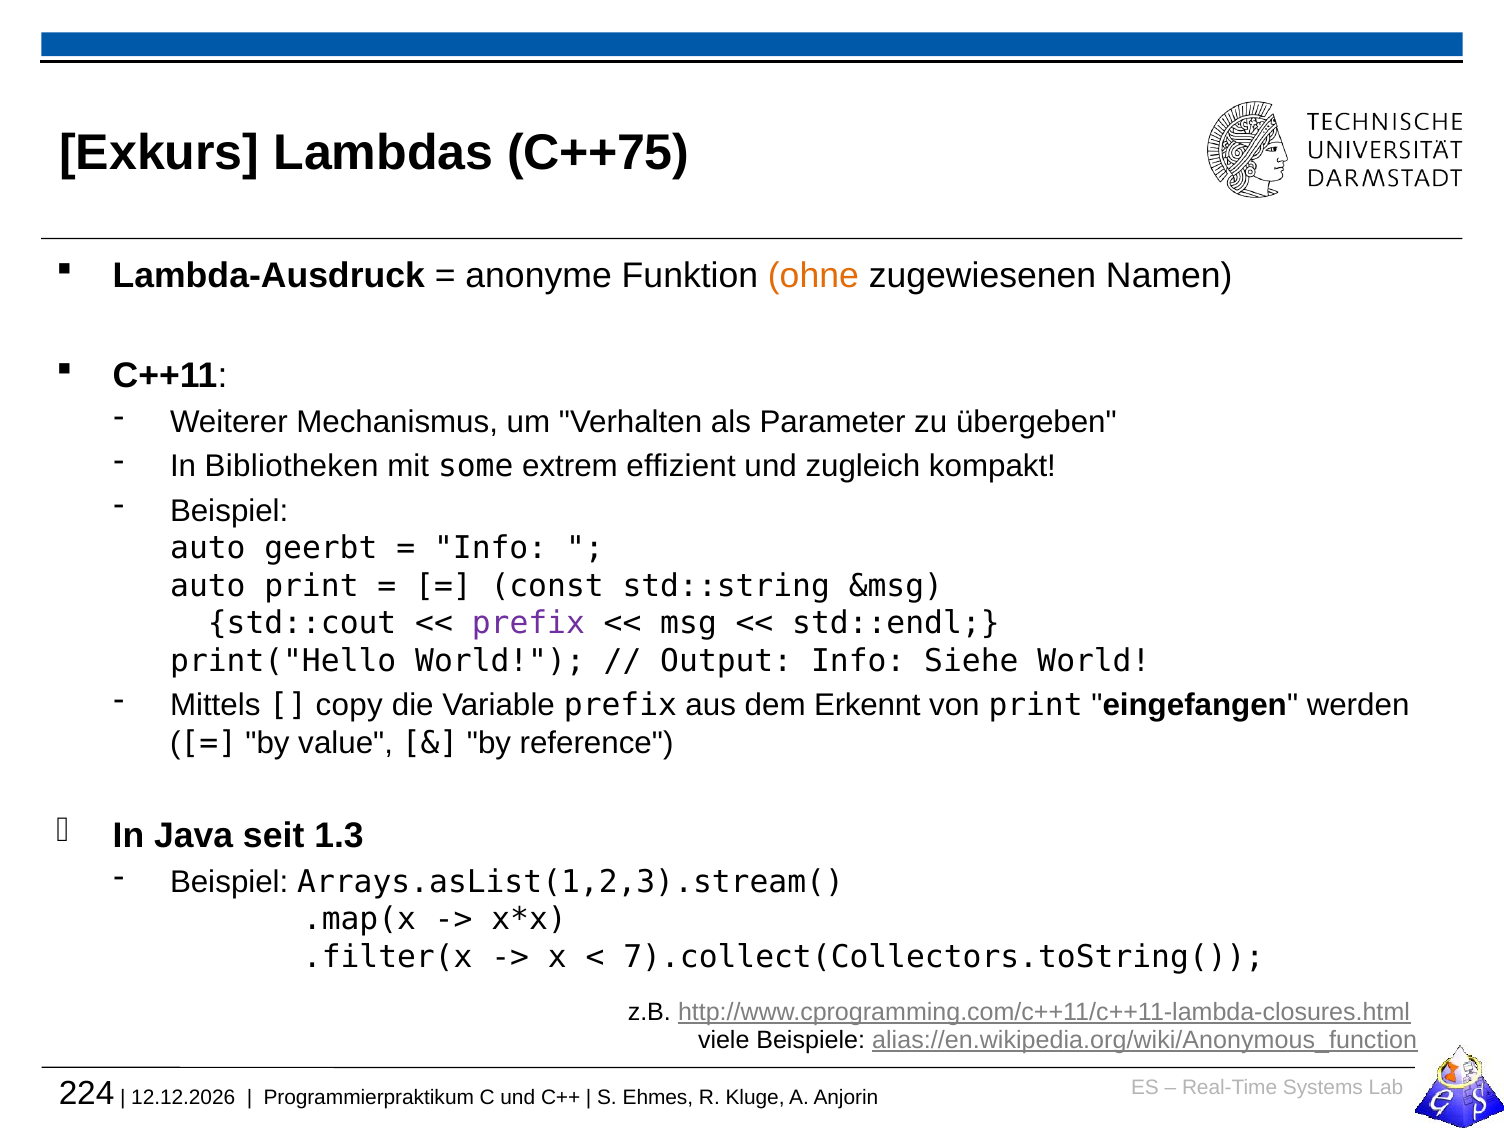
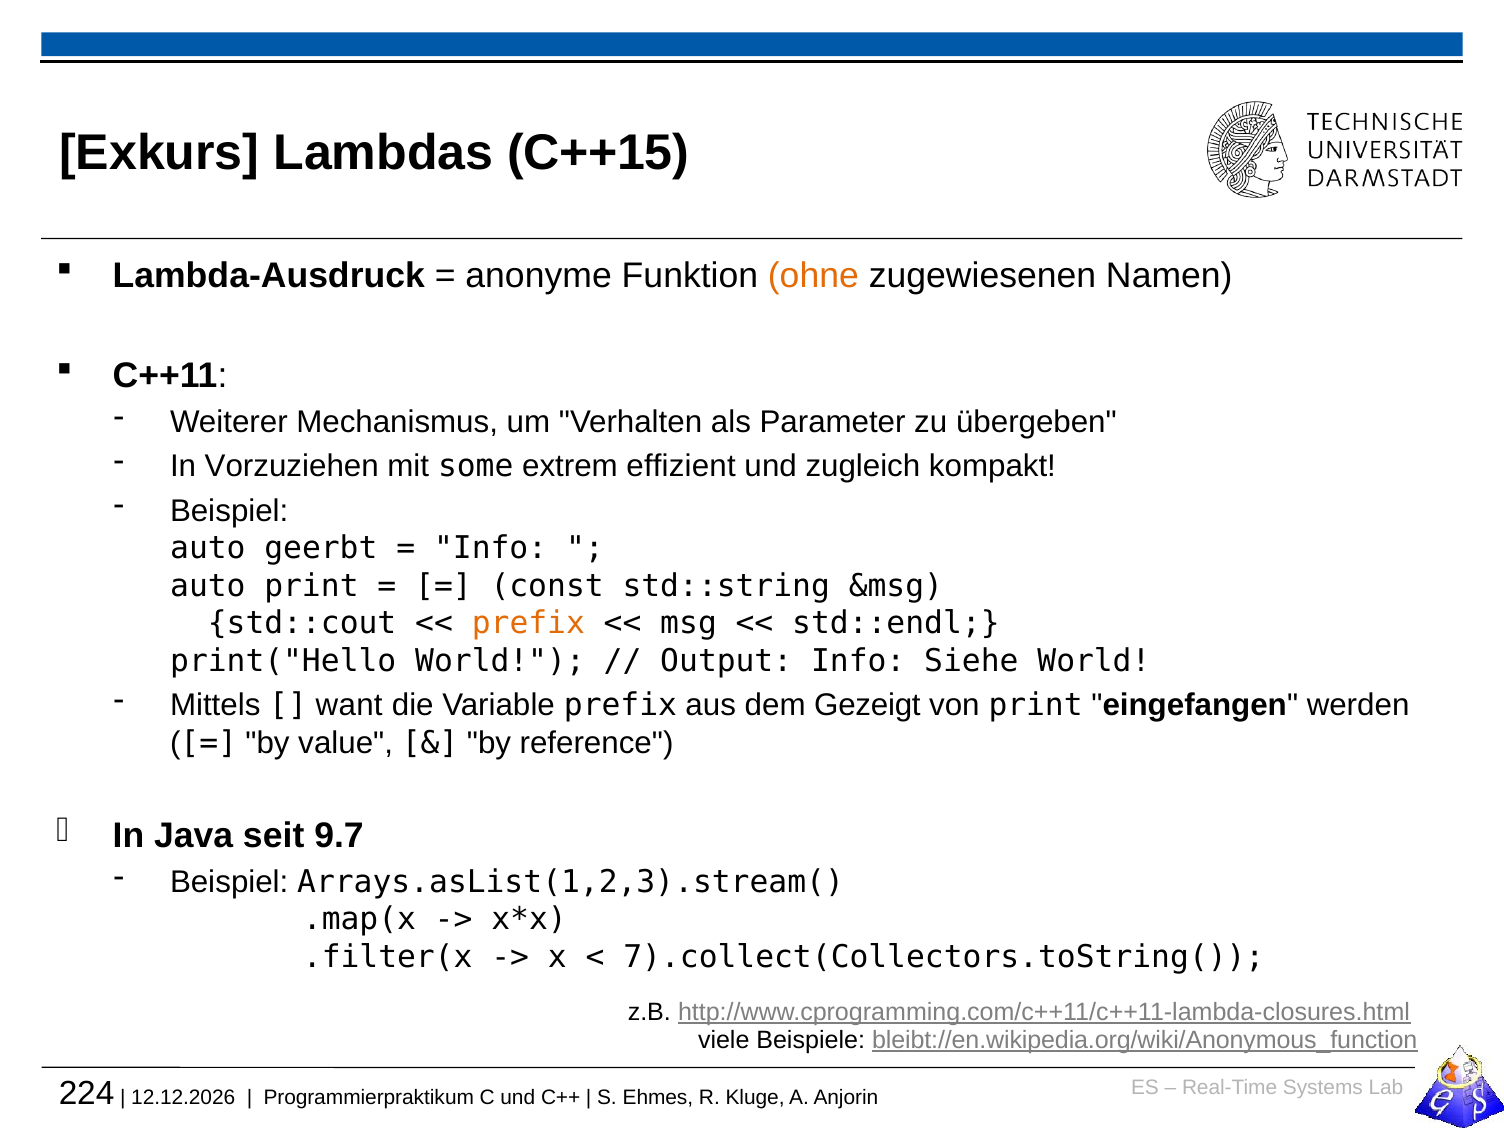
C++75: C++75 -> C++15
Bibliotheken: Bibliotheken -> Vorzuziehen
prefix at (528, 624) colour: purple -> orange
copy: copy -> want
Erkennt: Erkennt -> Gezeigt
1.3: 1.3 -> 9.7
alias://en.wikipedia.org/wiki/Anonymous_function: alias://en.wikipedia.org/wiki/Anonymous_function -> bleibt://en.wikipedia.org/wiki/Anonymous_function
